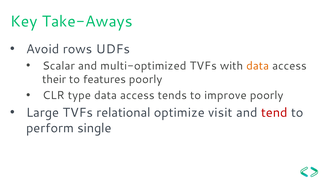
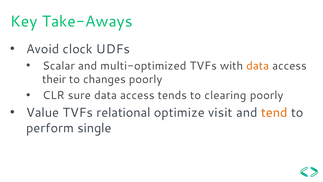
rows: rows -> clock
features: features -> changes
type: type -> sure
improve: improve -> clearing
Large: Large -> Value
tend colour: red -> orange
